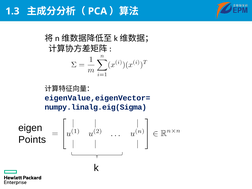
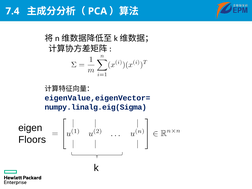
1.3: 1.3 -> 7.4
Points: Points -> Floors
